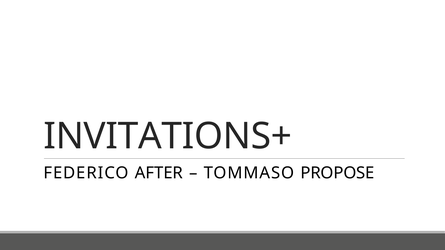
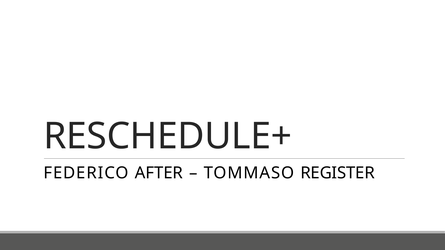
INVITATIONS+: INVITATIONS+ -> RESCHEDULE+
PROPOSE: PROPOSE -> REGISTER
